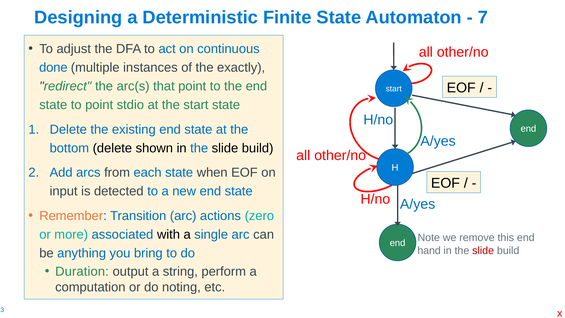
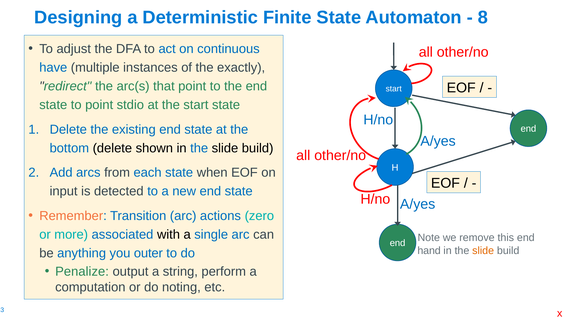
7: 7 -> 8
done: done -> have
slide at (483, 250) colour: red -> orange
bring: bring -> outer
Duration: Duration -> Penalize
